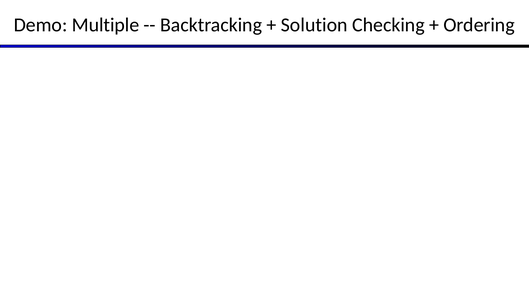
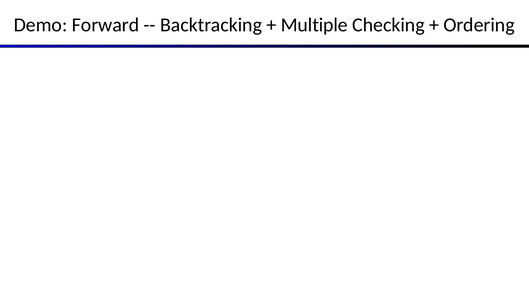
Multiple: Multiple -> Forward
Solution: Solution -> Multiple
